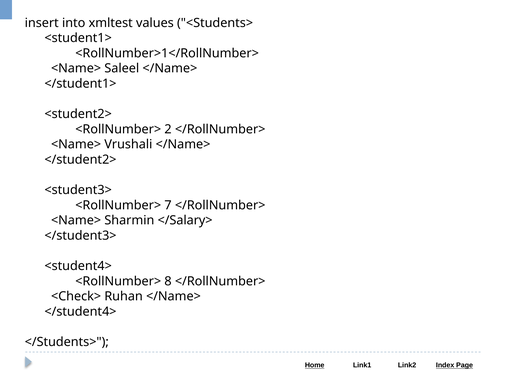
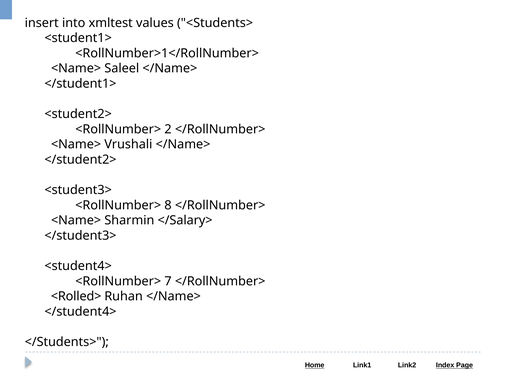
7: 7 -> 8
8: 8 -> 7
<Check>: <Check> -> <Rolled>
